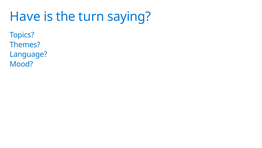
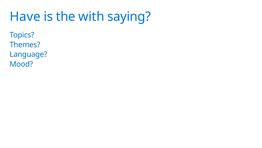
turn: turn -> with
